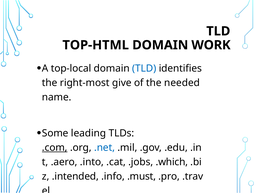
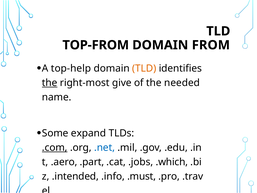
TOP-HTML: TOP-HTML -> TOP-FROM
WORK: WORK -> FROM
top-local: top-local -> top-help
TLD at (144, 68) colour: blue -> orange
the at (50, 83) underline: none -> present
leading: leading -> expand
.into: .into -> .part
